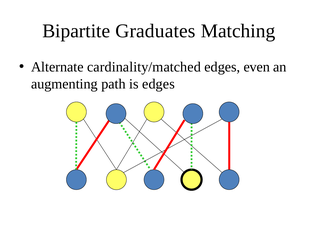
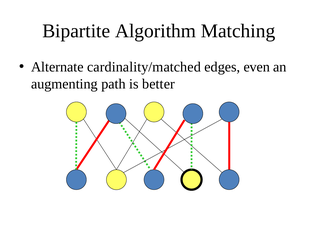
Graduates: Graduates -> Algorithm
is edges: edges -> better
